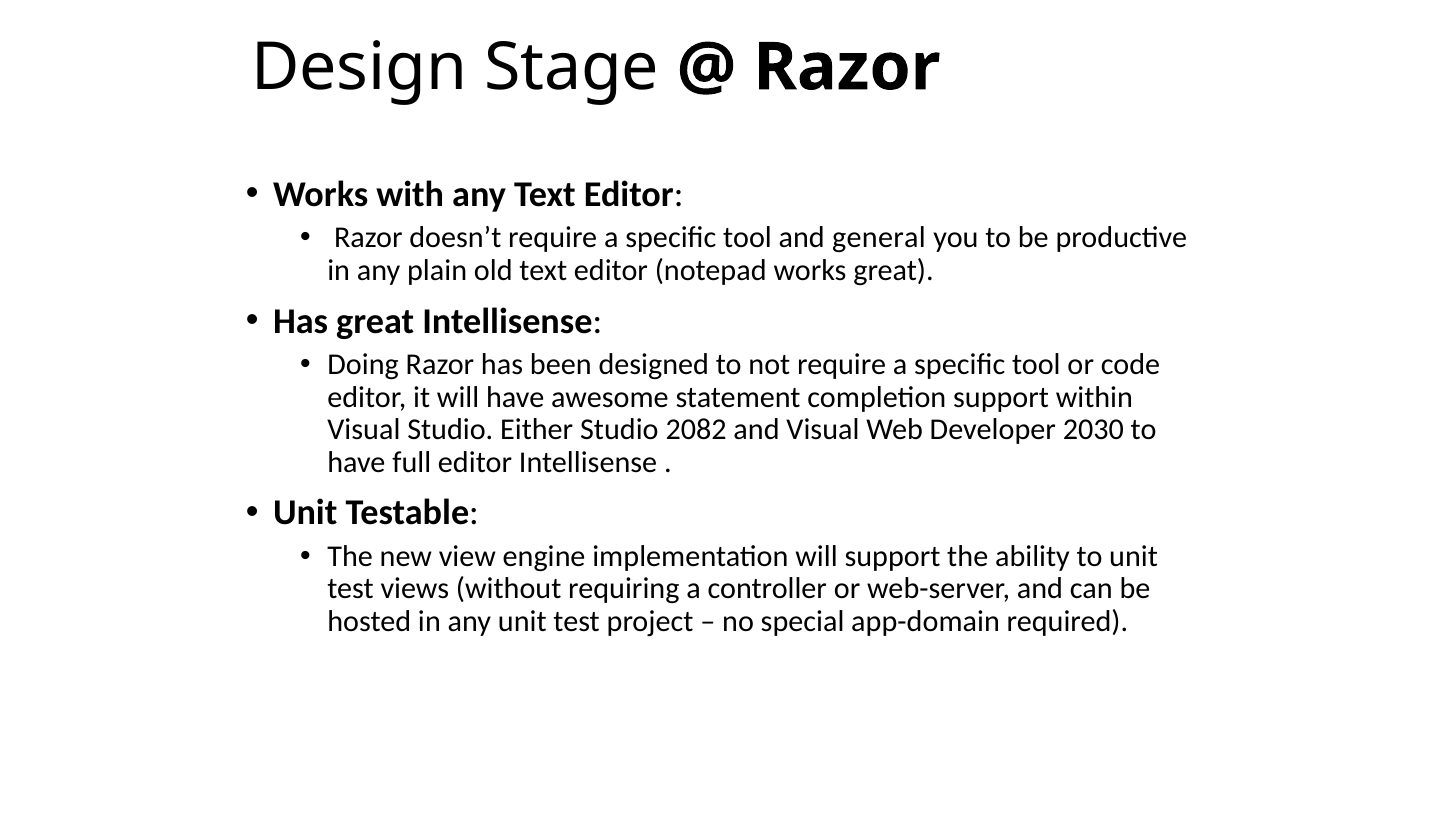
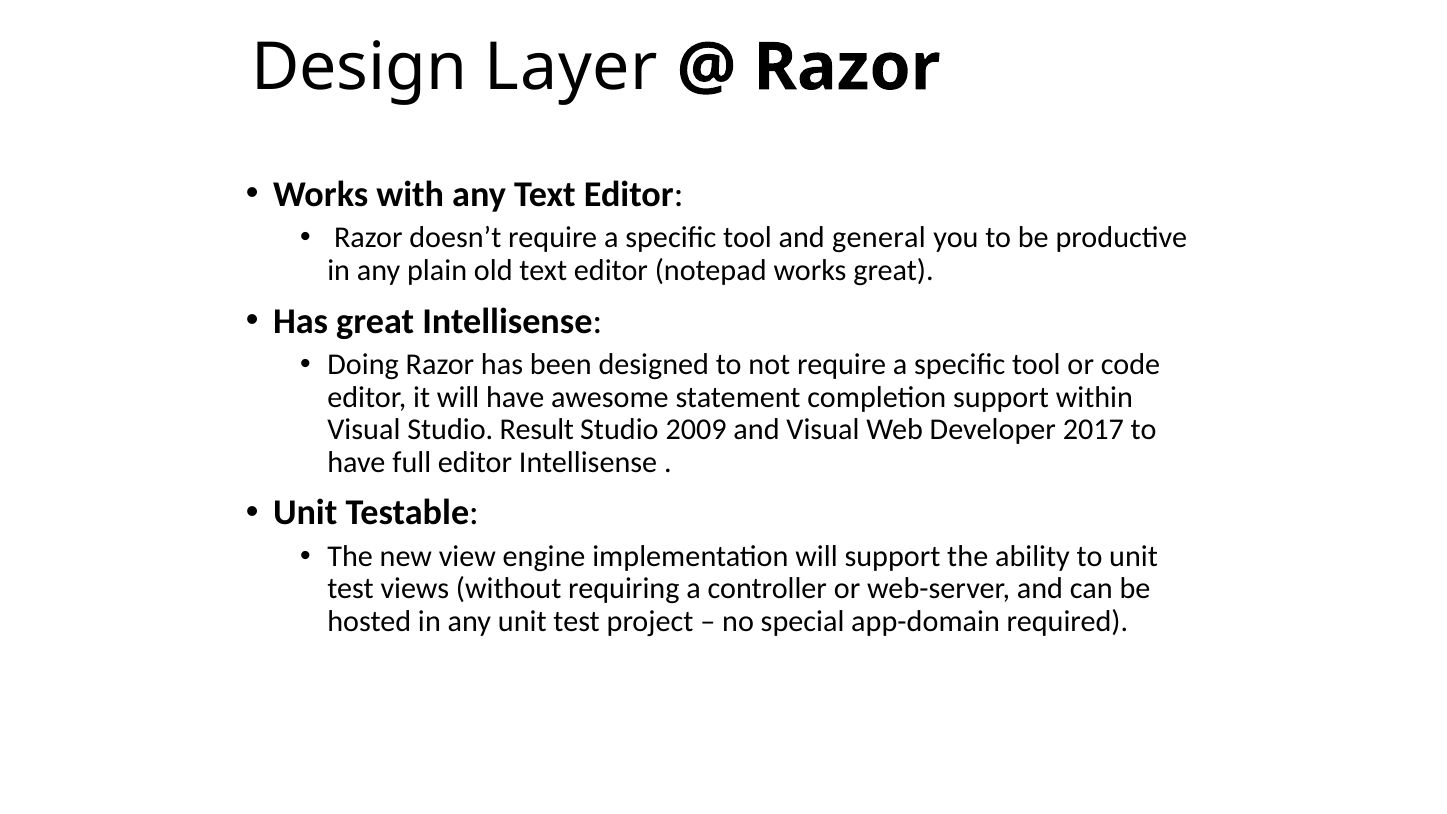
Stage: Stage -> Layer
Either: Either -> Result
2082: 2082 -> 2009
2030: 2030 -> 2017
